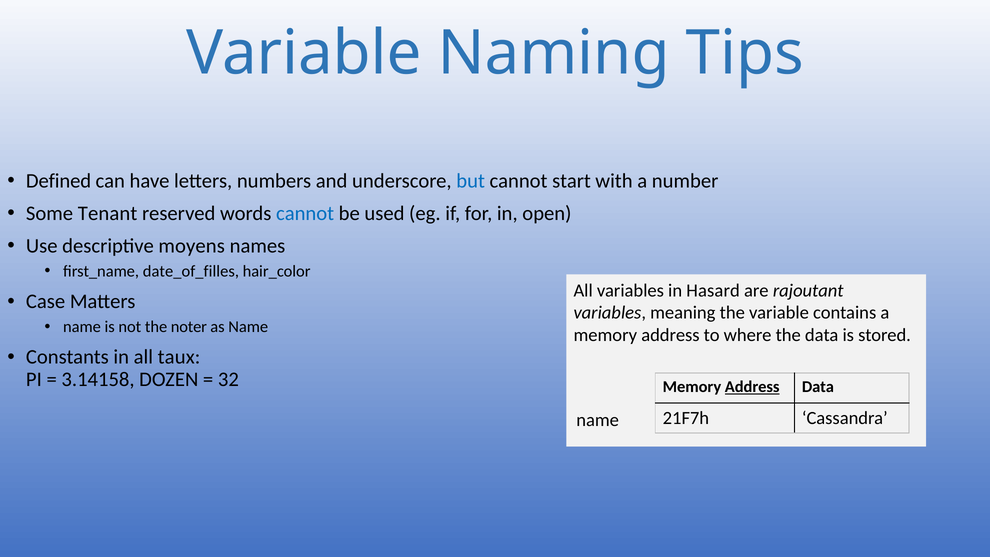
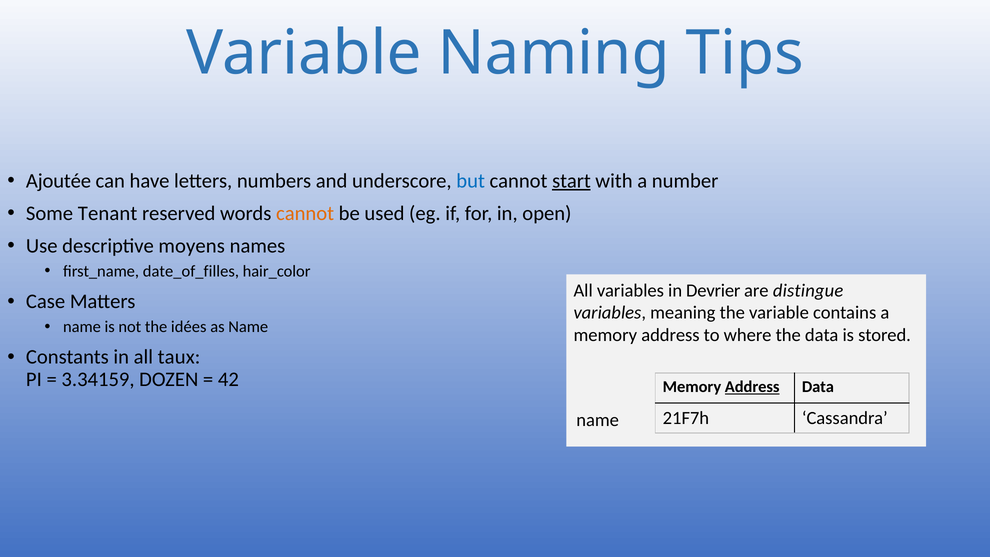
Defined: Defined -> Ajoutée
start underline: none -> present
cannot at (305, 213) colour: blue -> orange
Hasard: Hasard -> Devrier
rajoutant: rajoutant -> distingue
noter: noter -> idées
3.14158: 3.14158 -> 3.34159
32: 32 -> 42
